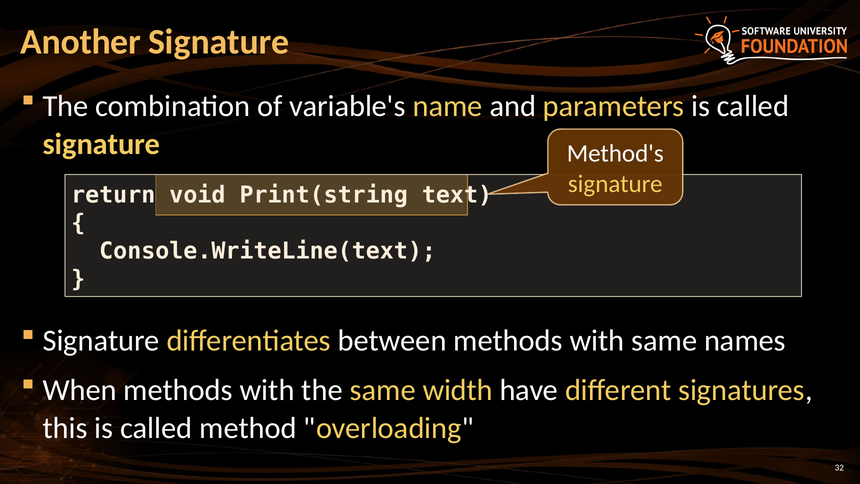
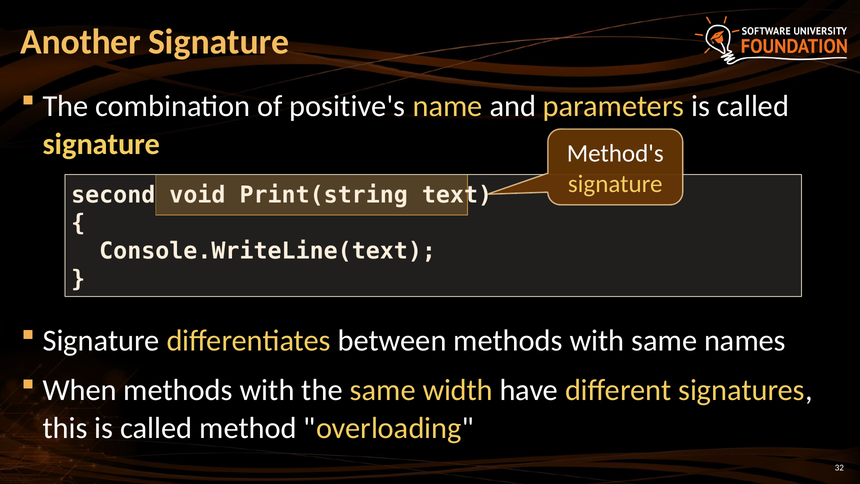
variable's: variable's -> positive's
return: return -> second
